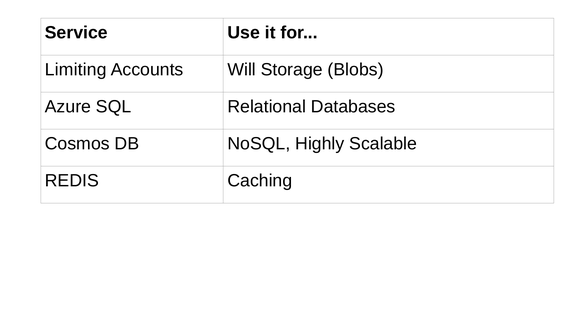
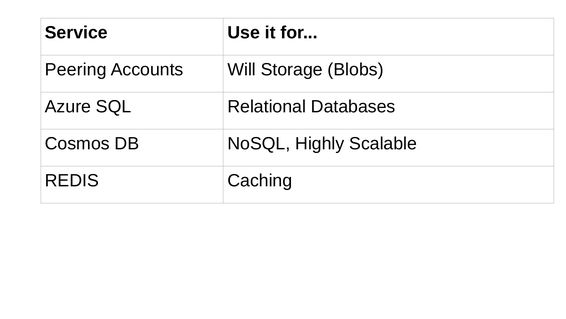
Limiting: Limiting -> Peering
